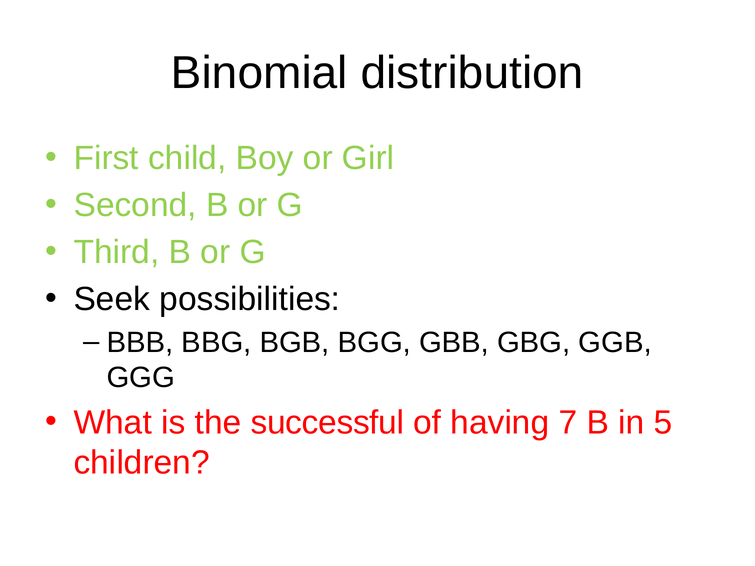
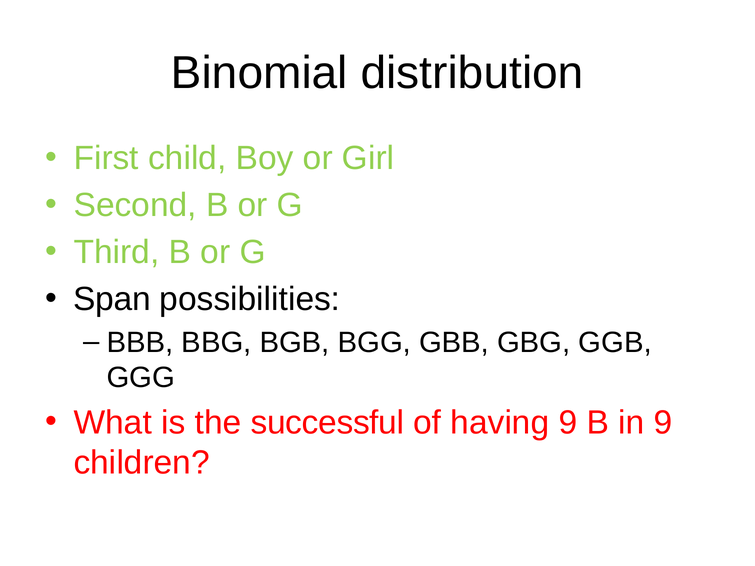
Seek: Seek -> Span
having 7: 7 -> 9
in 5: 5 -> 9
